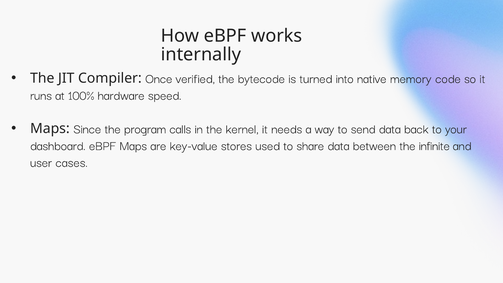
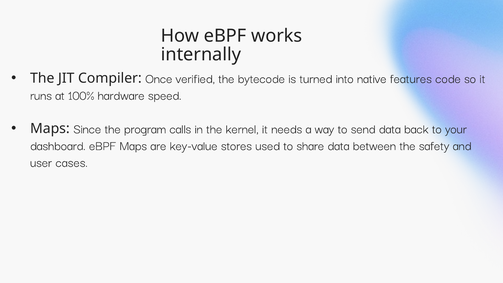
memory: memory -> features
infinite: infinite -> safety
